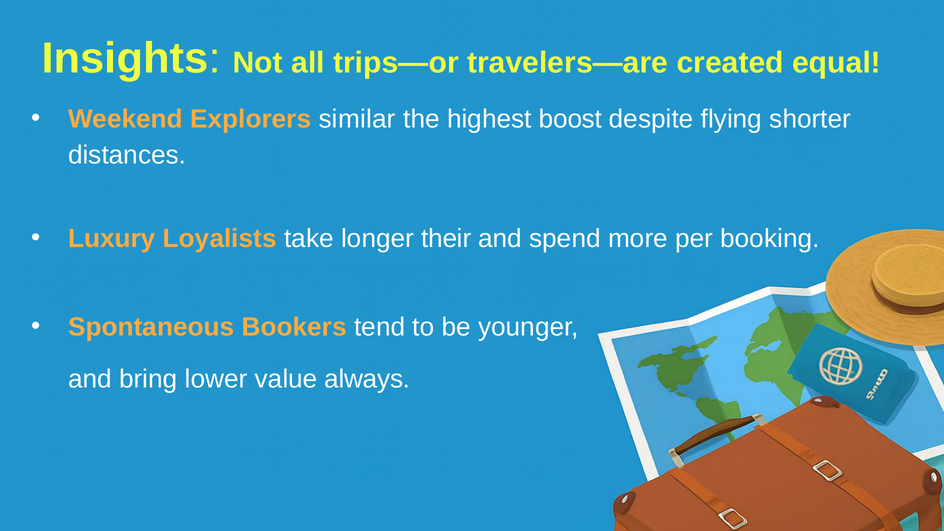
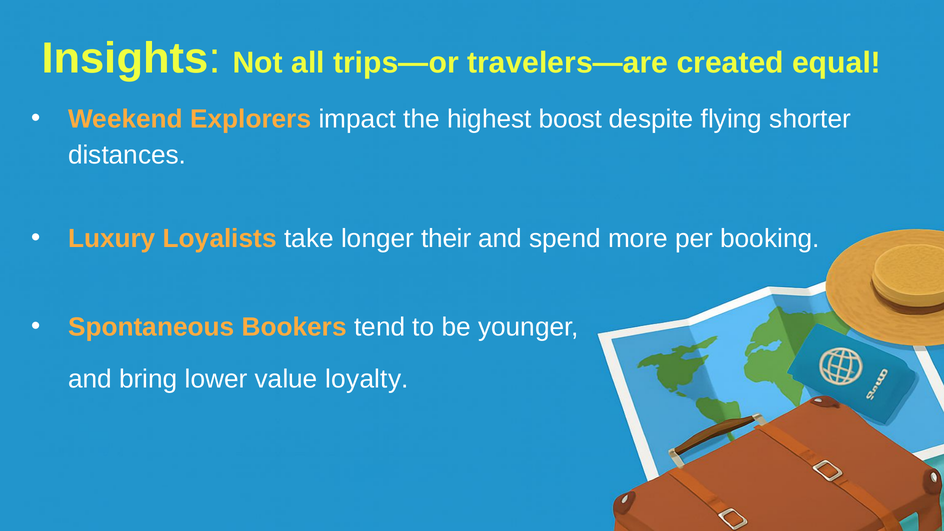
similar: similar -> impact
always: always -> loyalty
